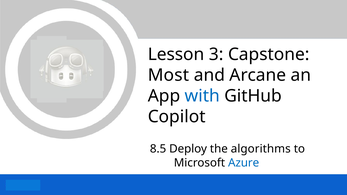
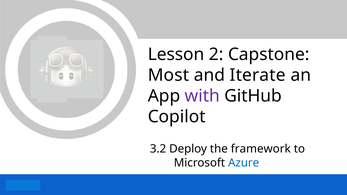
3: 3 -> 2
Arcane: Arcane -> Iterate
with colour: blue -> purple
8.5: 8.5 -> 3.2
algorithms: algorithms -> framework
